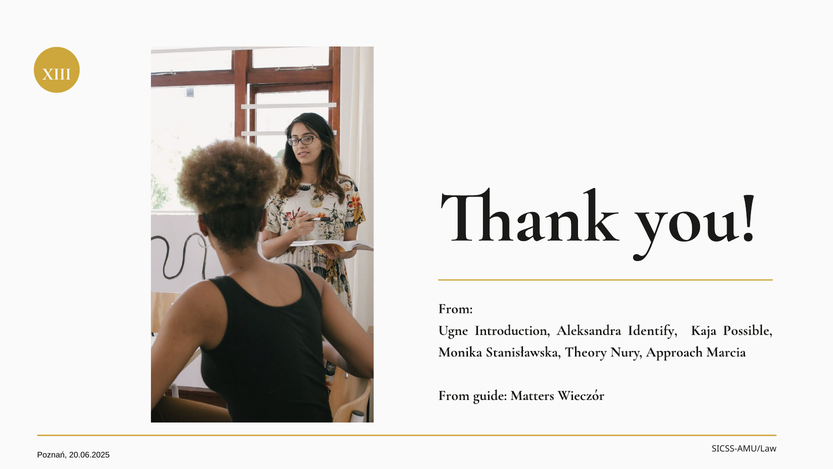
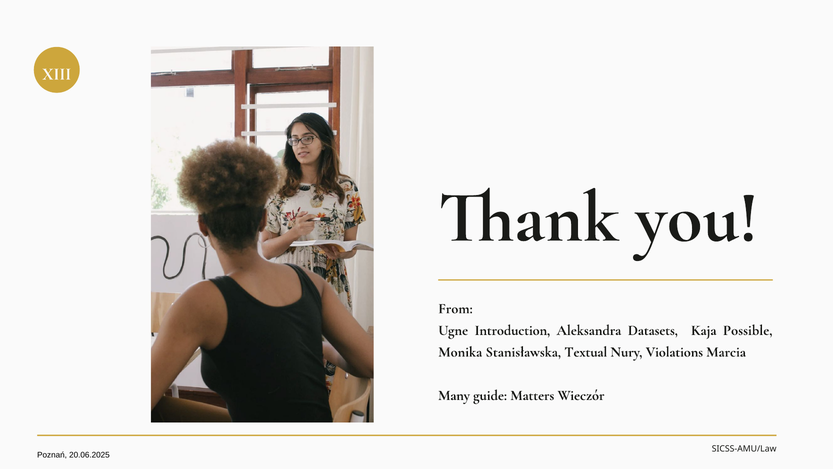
Identify: Identify -> Datasets
Theory: Theory -> Textual
Approach: Approach -> Violations
From at (454, 395): From -> Many
